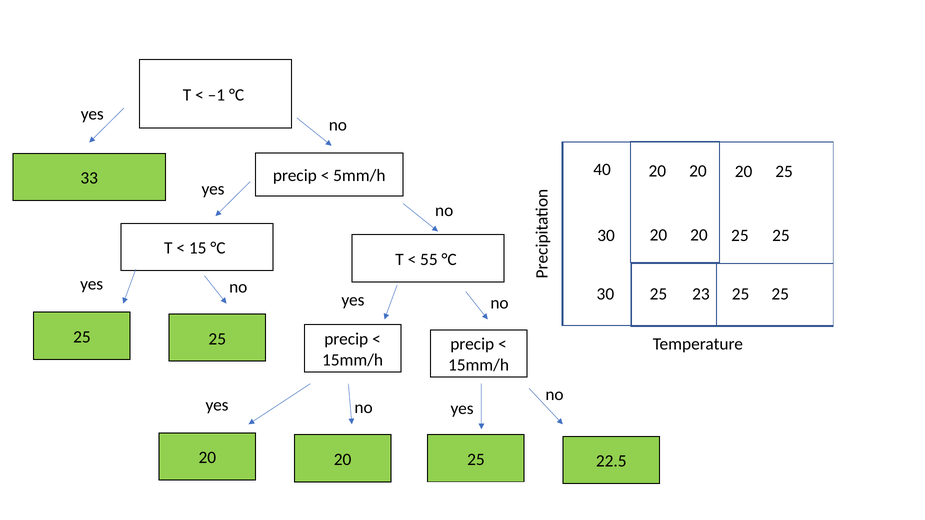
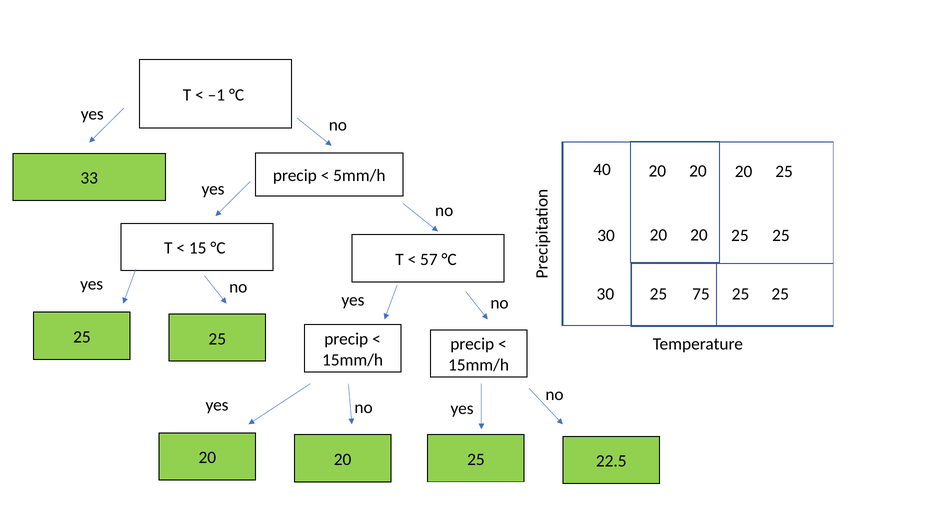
55: 55 -> 57
23: 23 -> 75
